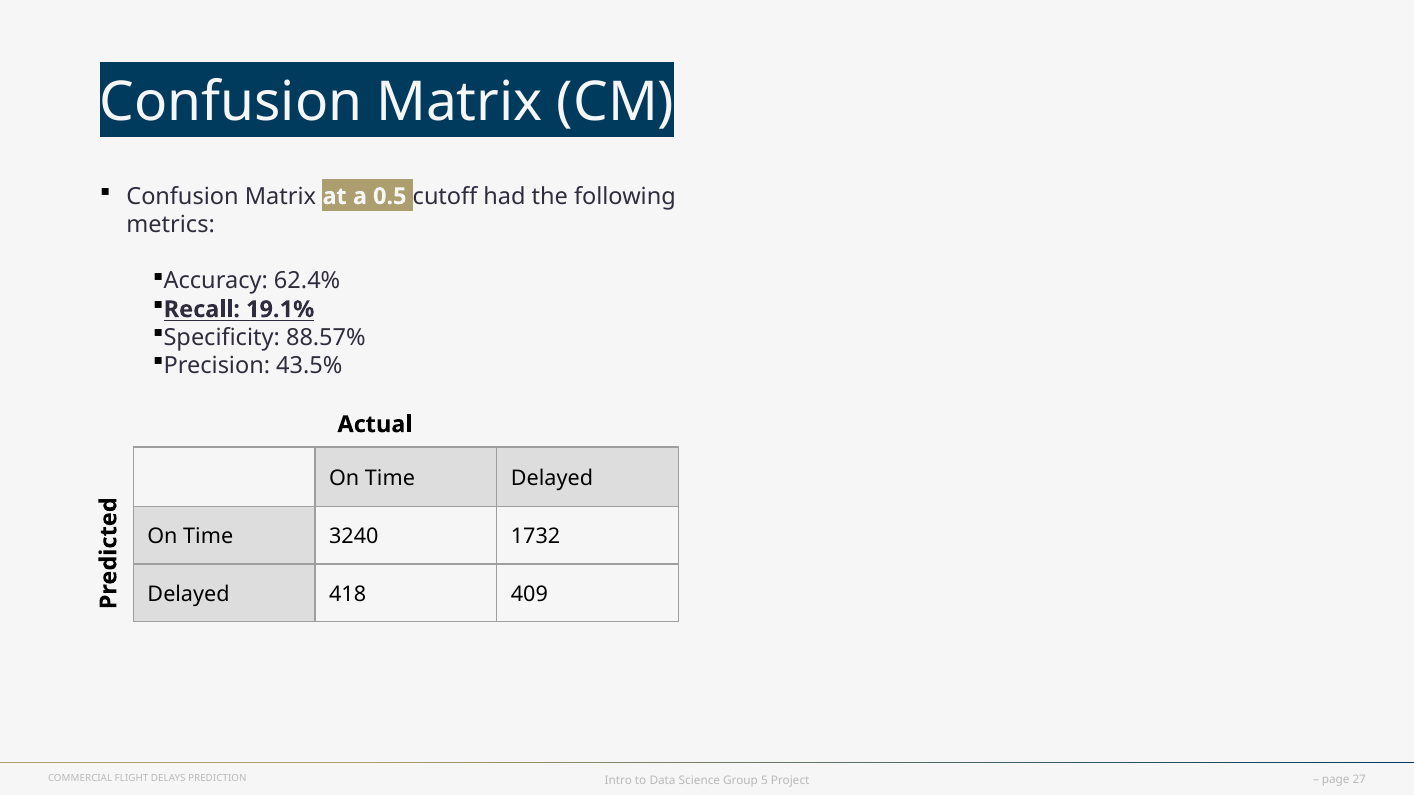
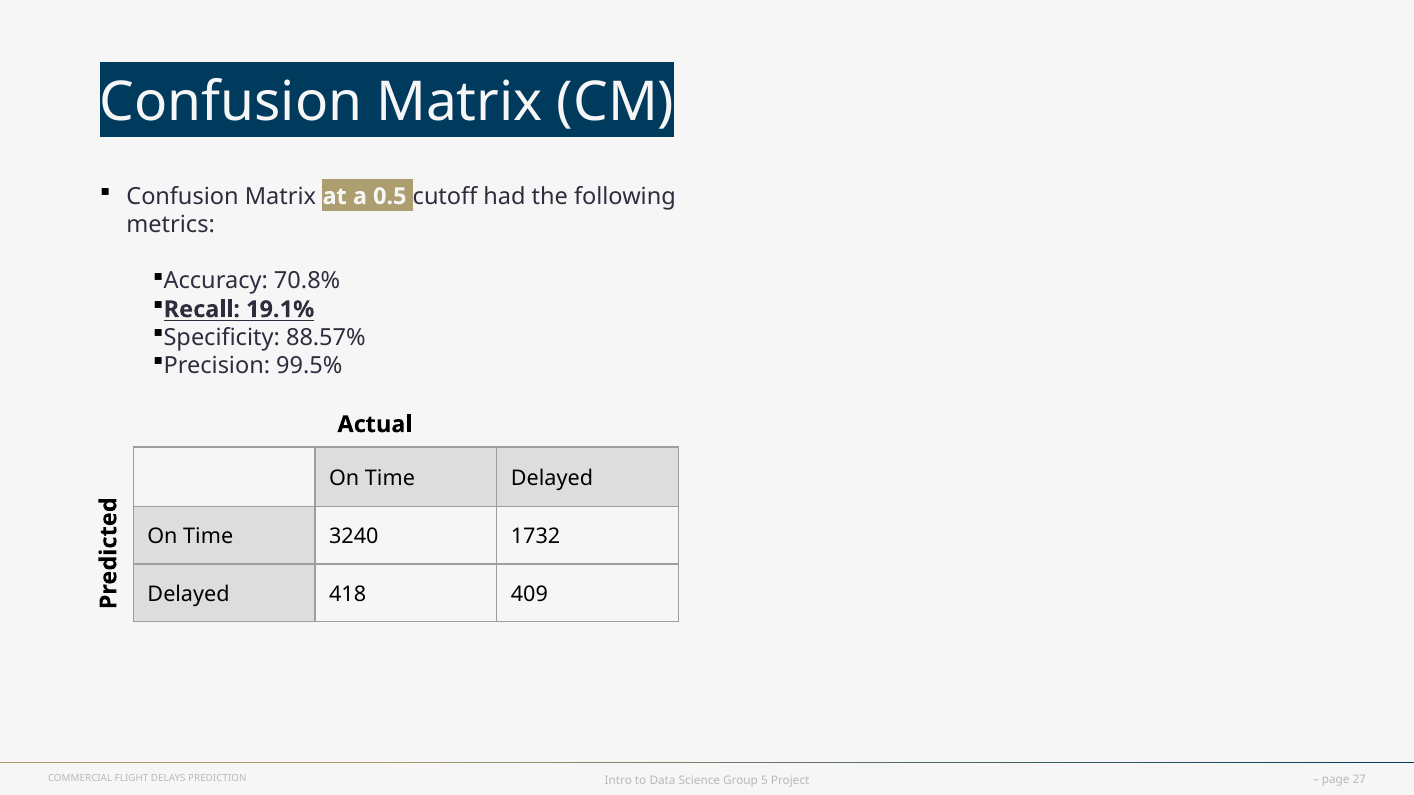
62.4%: 62.4% -> 70.8%
43.5%: 43.5% -> 99.5%
